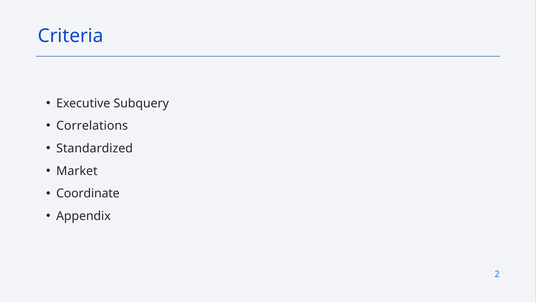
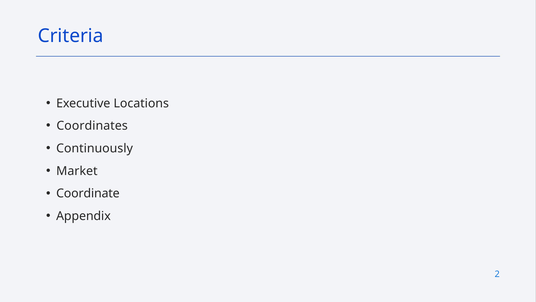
Subquery: Subquery -> Locations
Correlations: Correlations -> Coordinates
Standardized: Standardized -> Continuously
